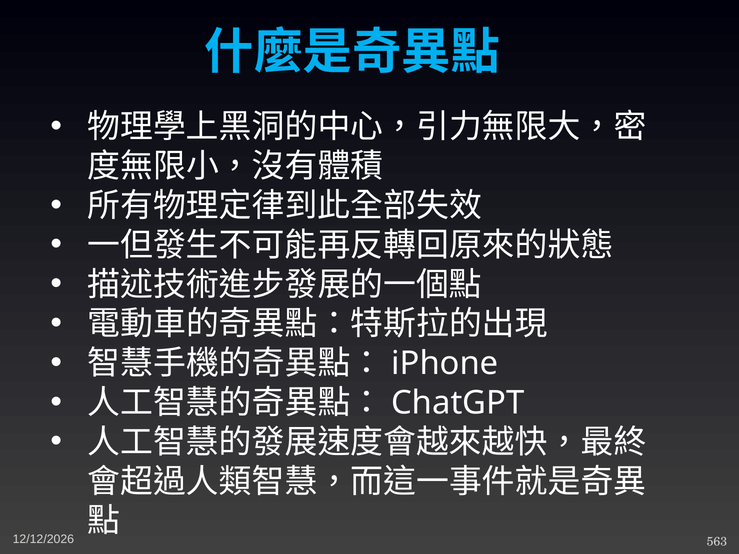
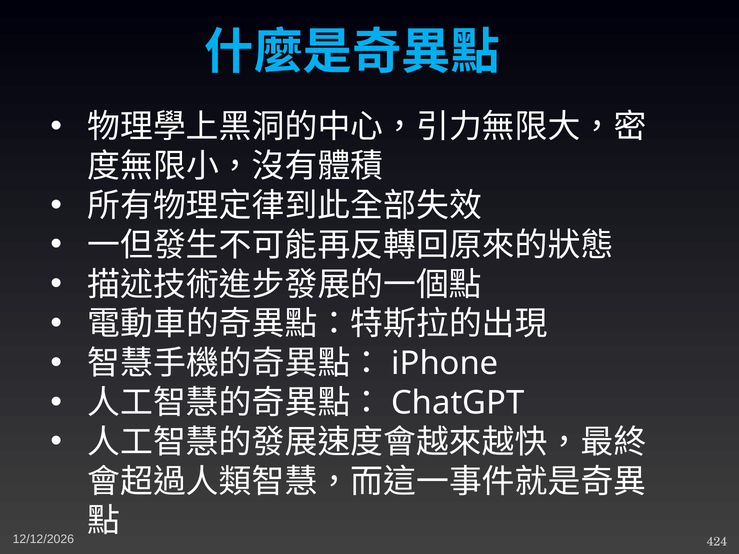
563: 563 -> 424
